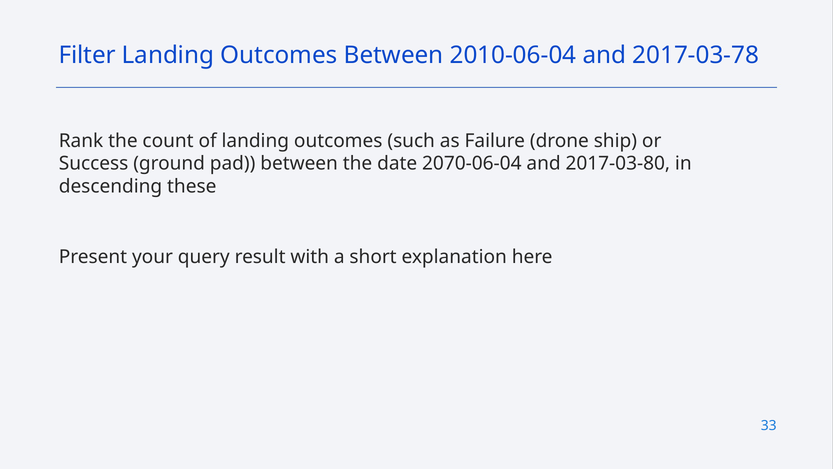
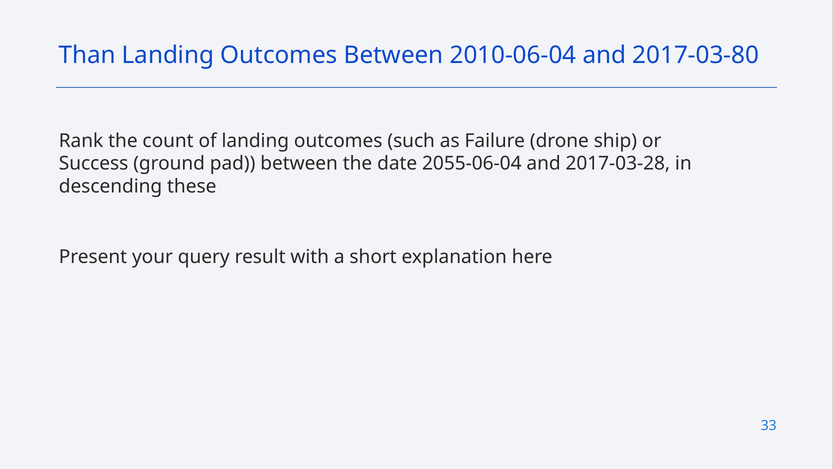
Filter: Filter -> Than
2017-03-78: 2017-03-78 -> 2017-03-80
2070-06-04: 2070-06-04 -> 2055-06-04
2017-03-80: 2017-03-80 -> 2017-03-28
